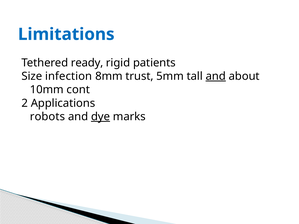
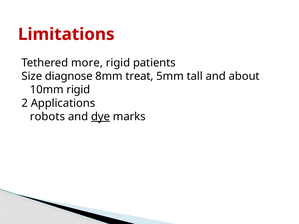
Limitations colour: blue -> red
ready: ready -> more
infection: infection -> diagnose
trust: trust -> treat
and at (216, 76) underline: present -> none
10mm cont: cont -> rigid
